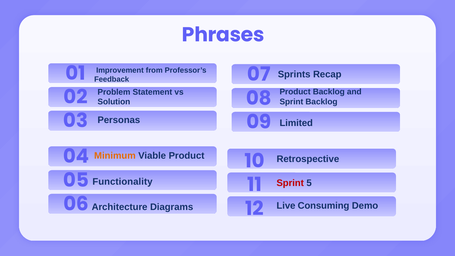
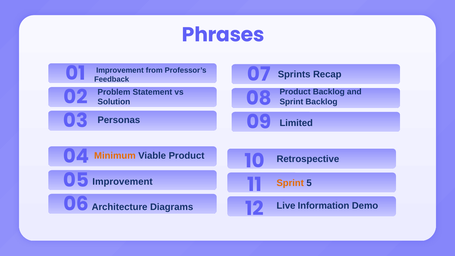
Functionality at (123, 182): Functionality -> Improvement
Sprint at (290, 183) colour: red -> orange
Consuming: Consuming -> Information
